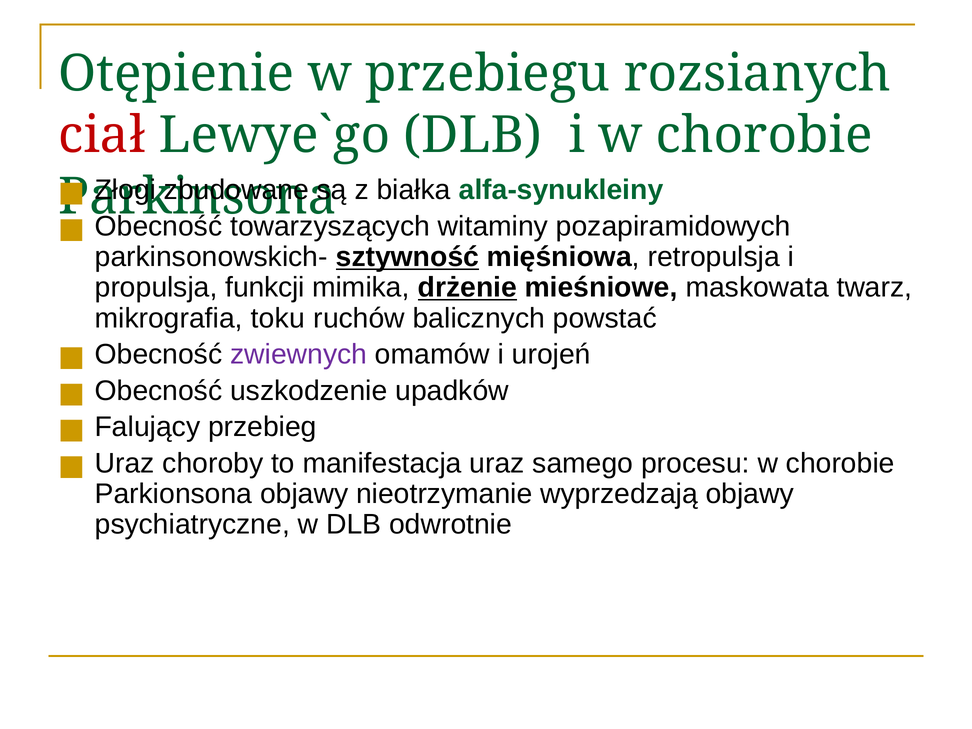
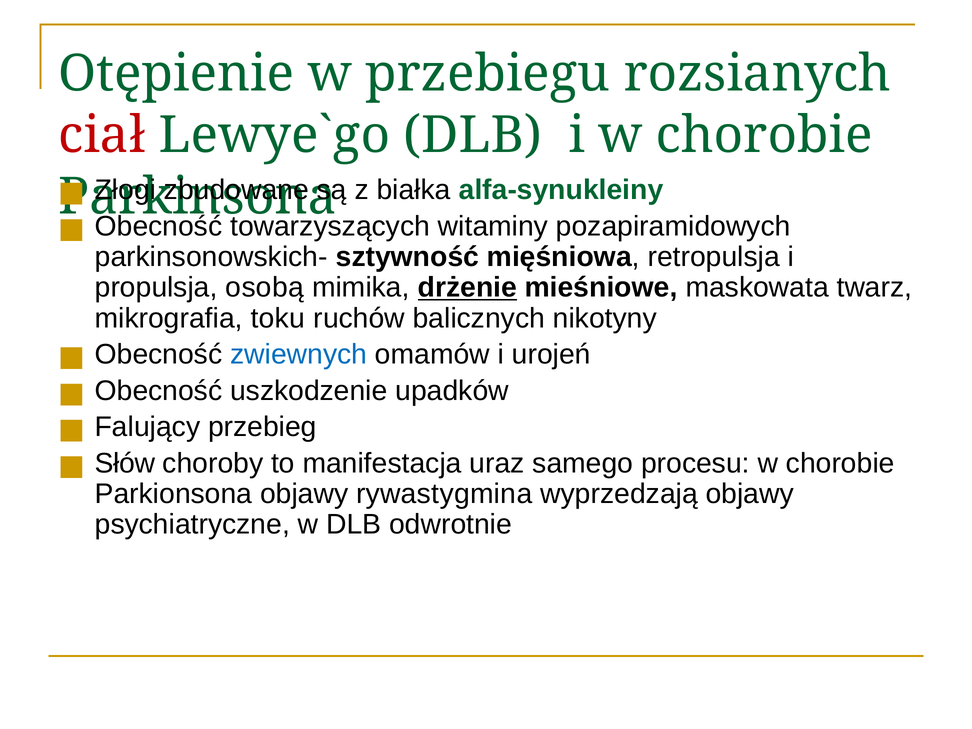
sztywność underline: present -> none
funkcji: funkcji -> osobą
powstać: powstać -> nikotyny
zwiewnych colour: purple -> blue
Uraz at (125, 463): Uraz -> Słów
nieotrzymanie: nieotrzymanie -> rywastygmina
